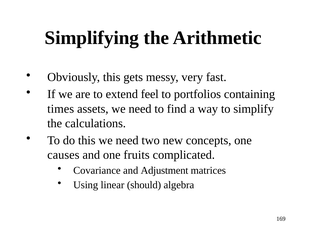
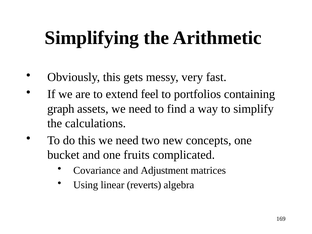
times: times -> graph
causes: causes -> bucket
should: should -> reverts
